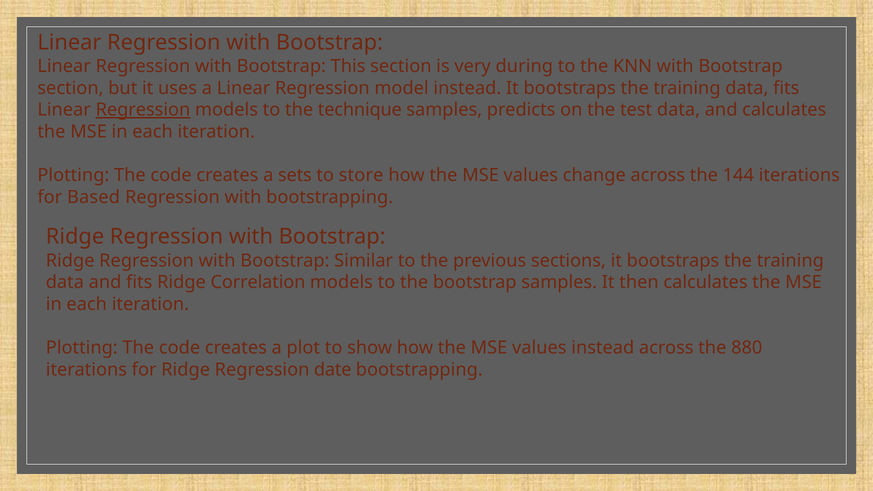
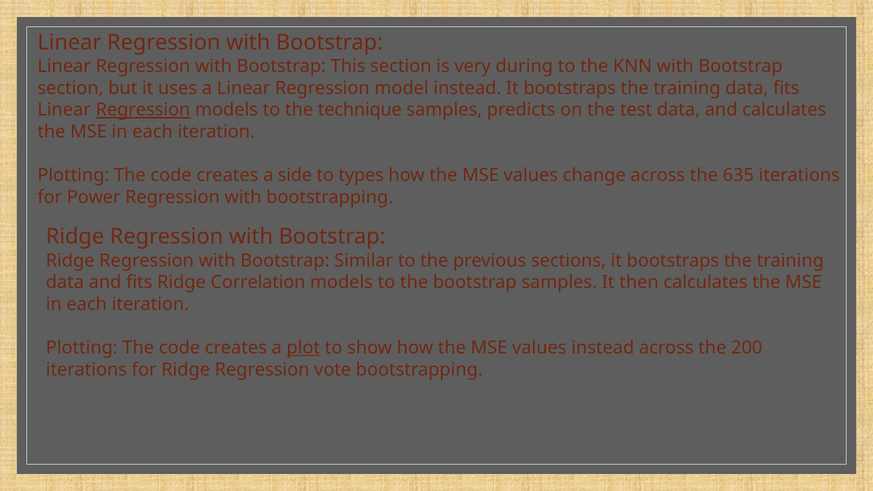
sets: sets -> side
store: store -> types
144: 144 -> 635
Based: Based -> Power
plot underline: none -> present
880: 880 -> 200
date: date -> vote
